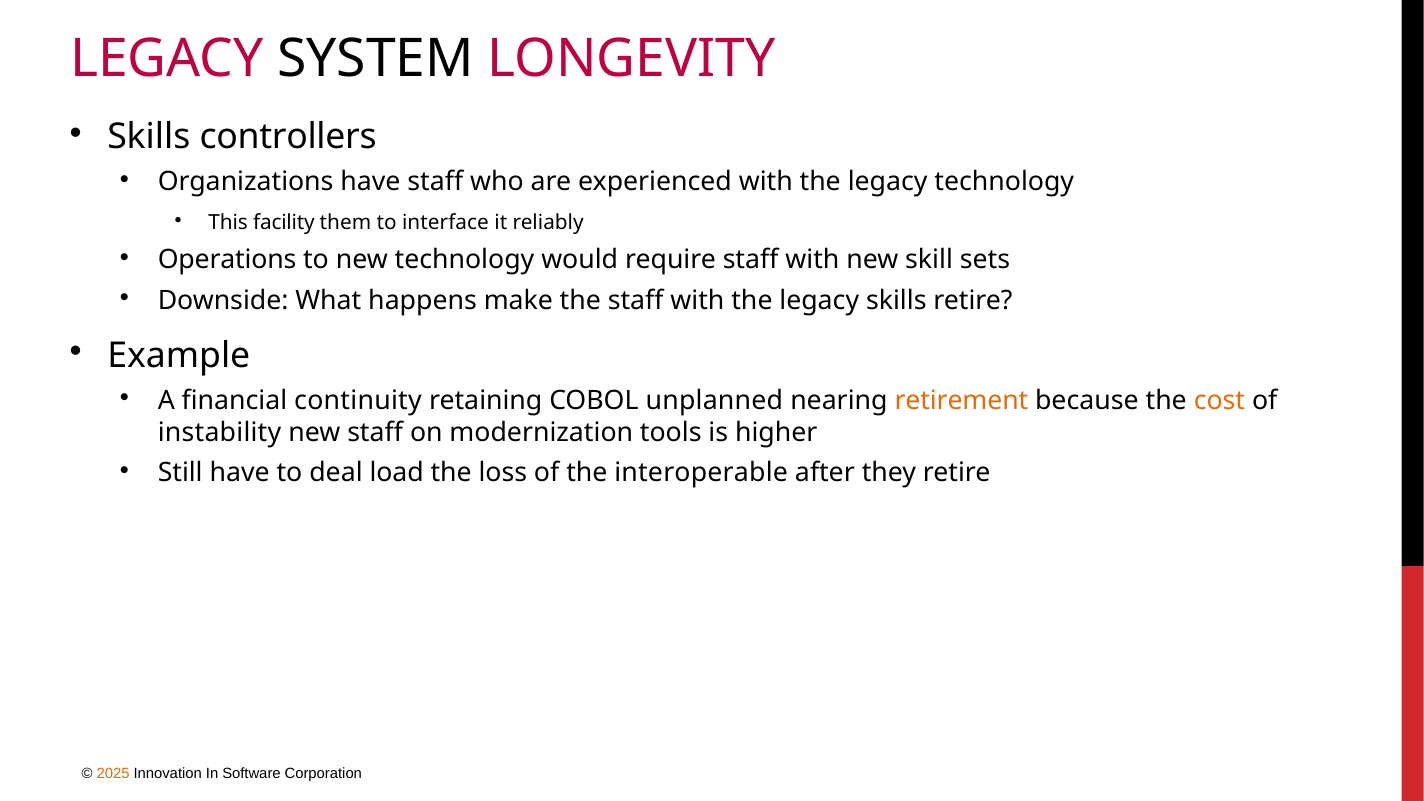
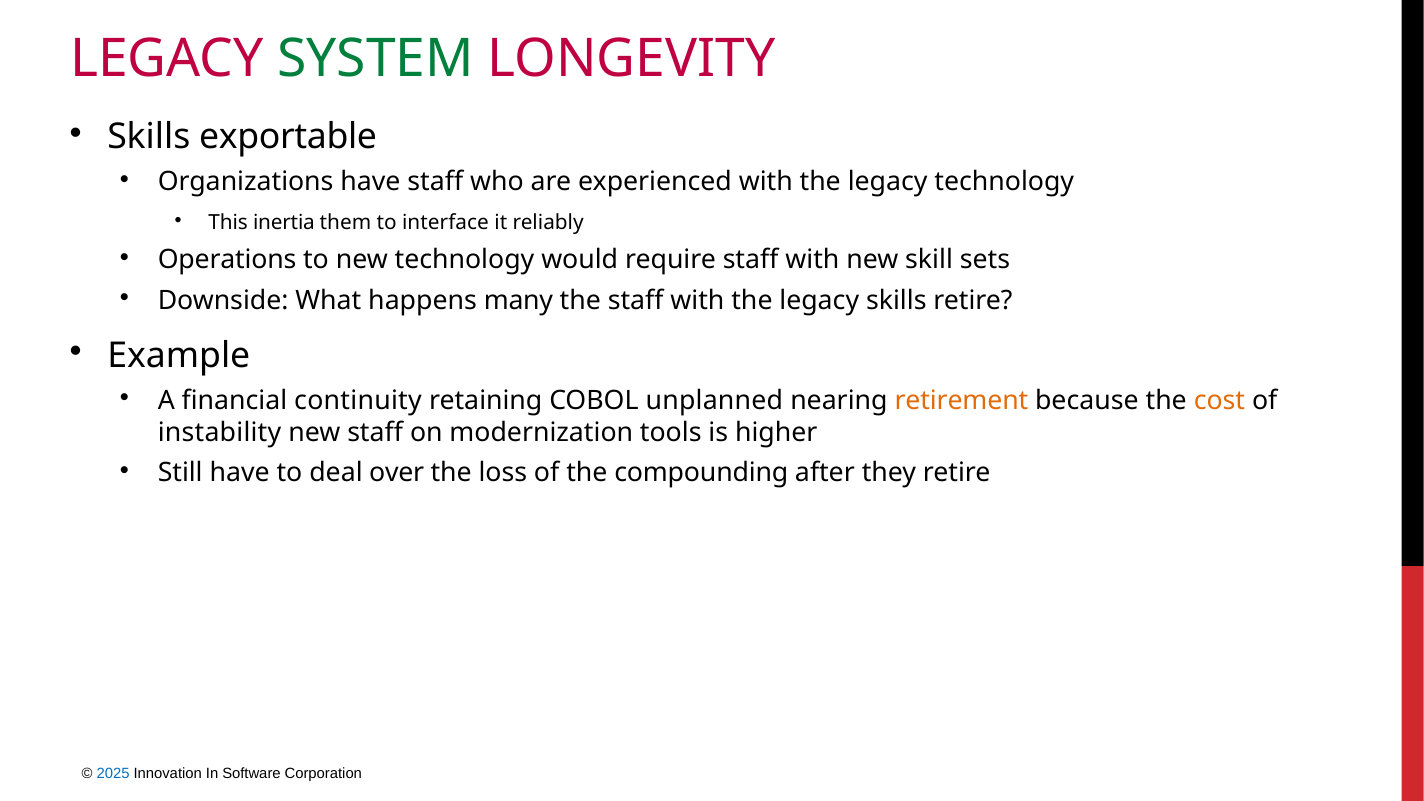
SYSTEM colour: black -> green
controllers: controllers -> exportable
facility: facility -> inertia
make: make -> many
load: load -> over
interoperable: interoperable -> compounding
2025 colour: orange -> blue
